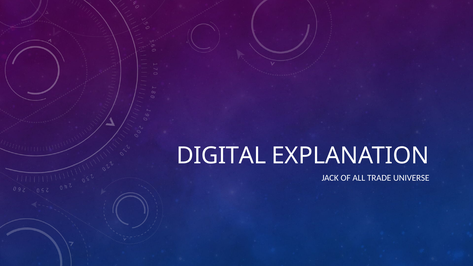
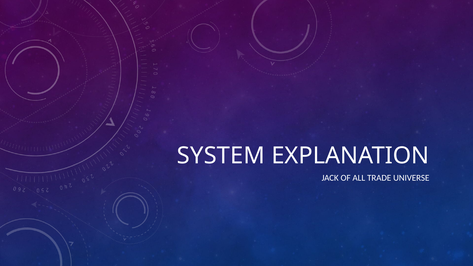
DIGITAL: DIGITAL -> SYSTEM
